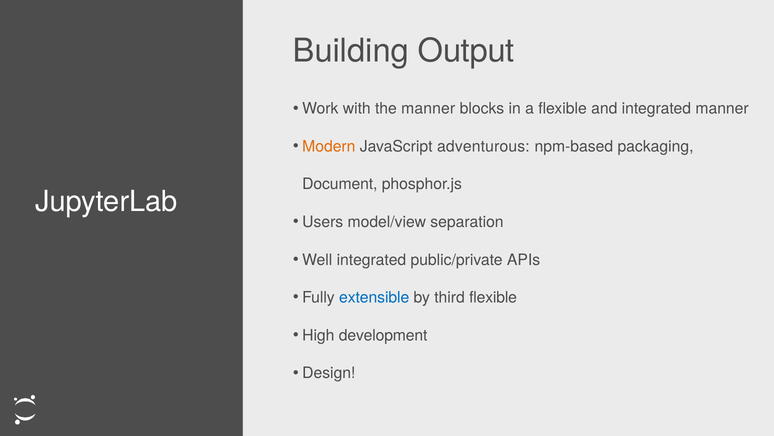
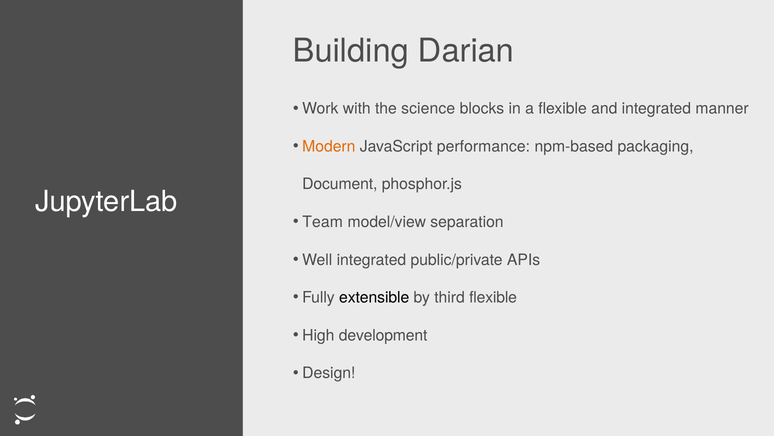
Output: Output -> Darian
the manner: manner -> science
adventurous: adventurous -> performance
Users: Users -> Team
extensible colour: blue -> black
